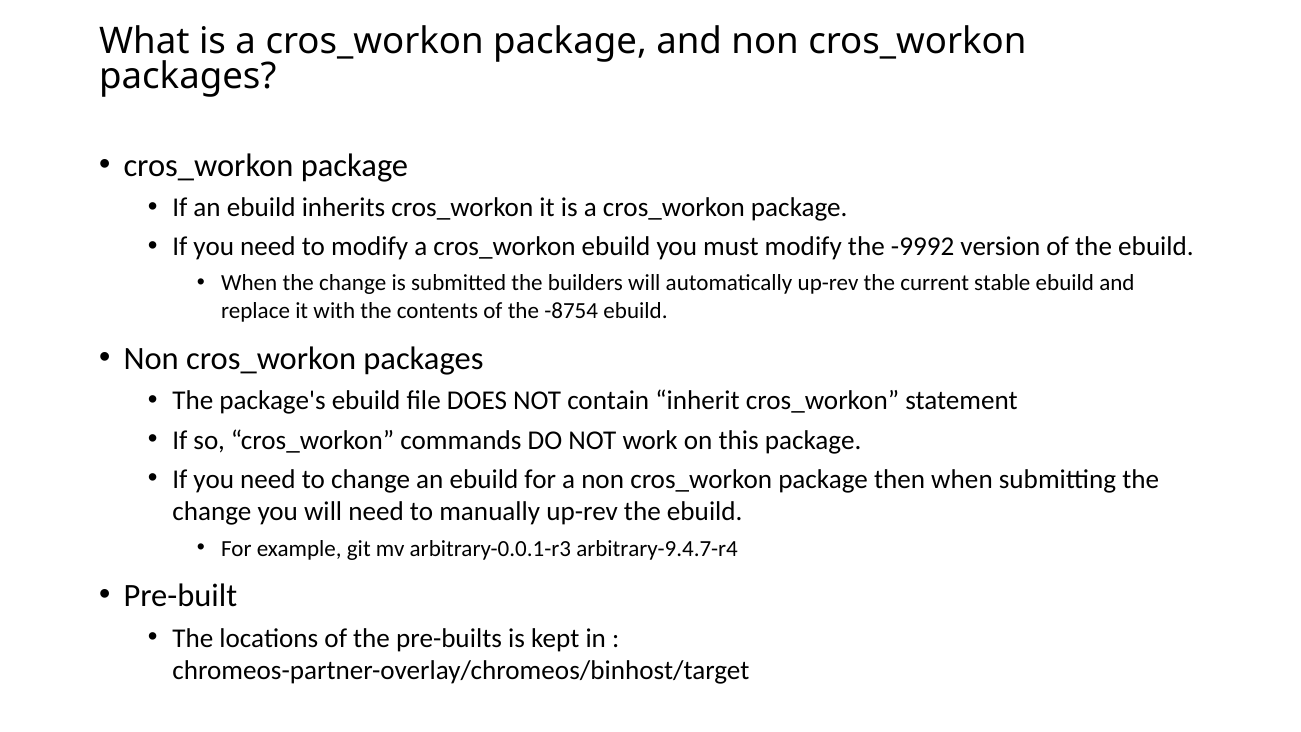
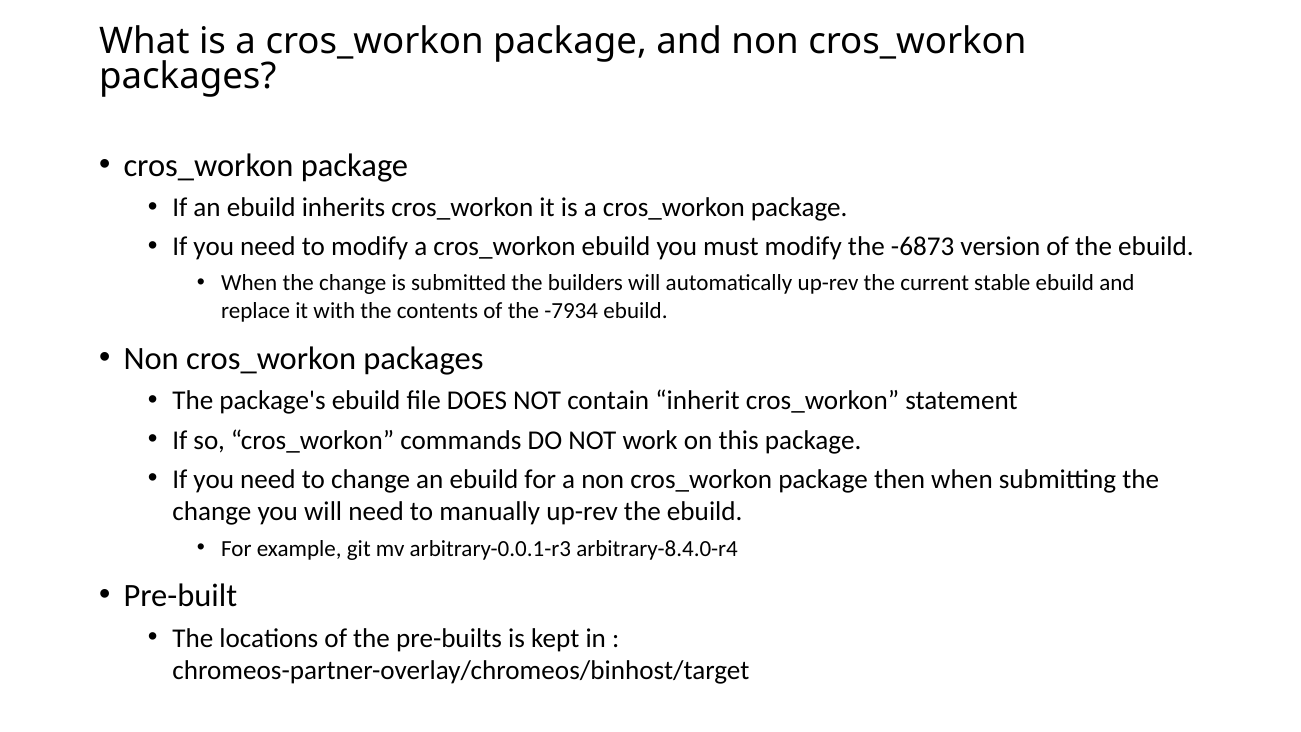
-9992: -9992 -> -6873
-8754: -8754 -> -7934
arbitrary-9.4.7-r4: arbitrary-9.4.7-r4 -> arbitrary-8.4.0-r4
